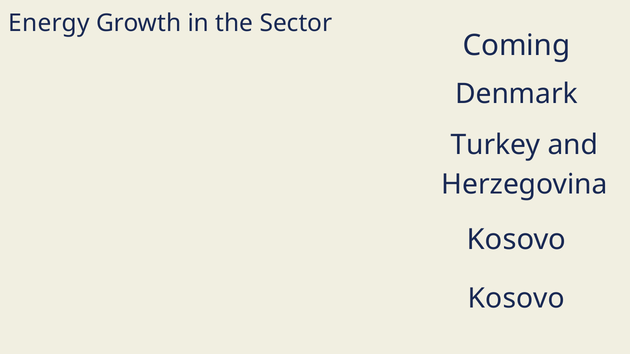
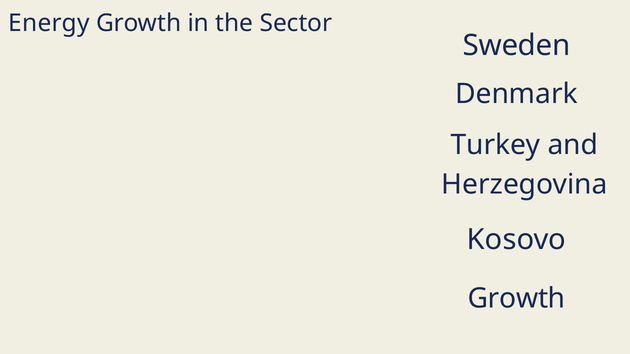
Coming: Coming -> Sweden
Kosovo at (516, 299): Kosovo -> Growth
